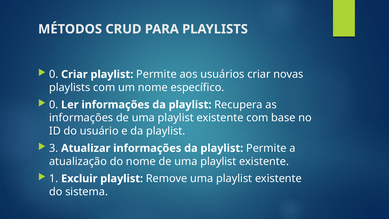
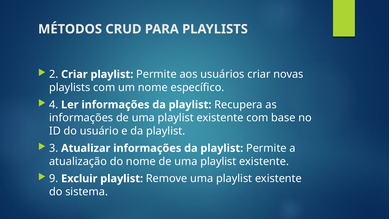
0 at (54, 74): 0 -> 2
0 at (54, 105): 0 -> 4
1: 1 -> 9
